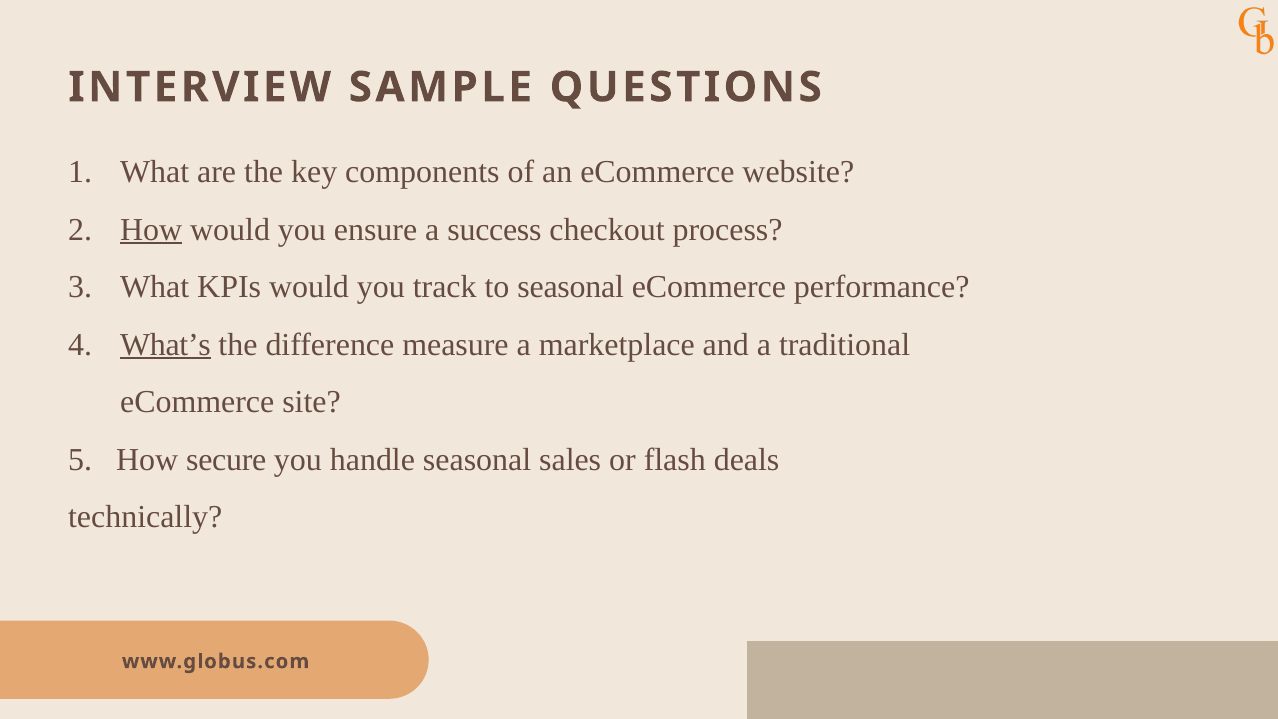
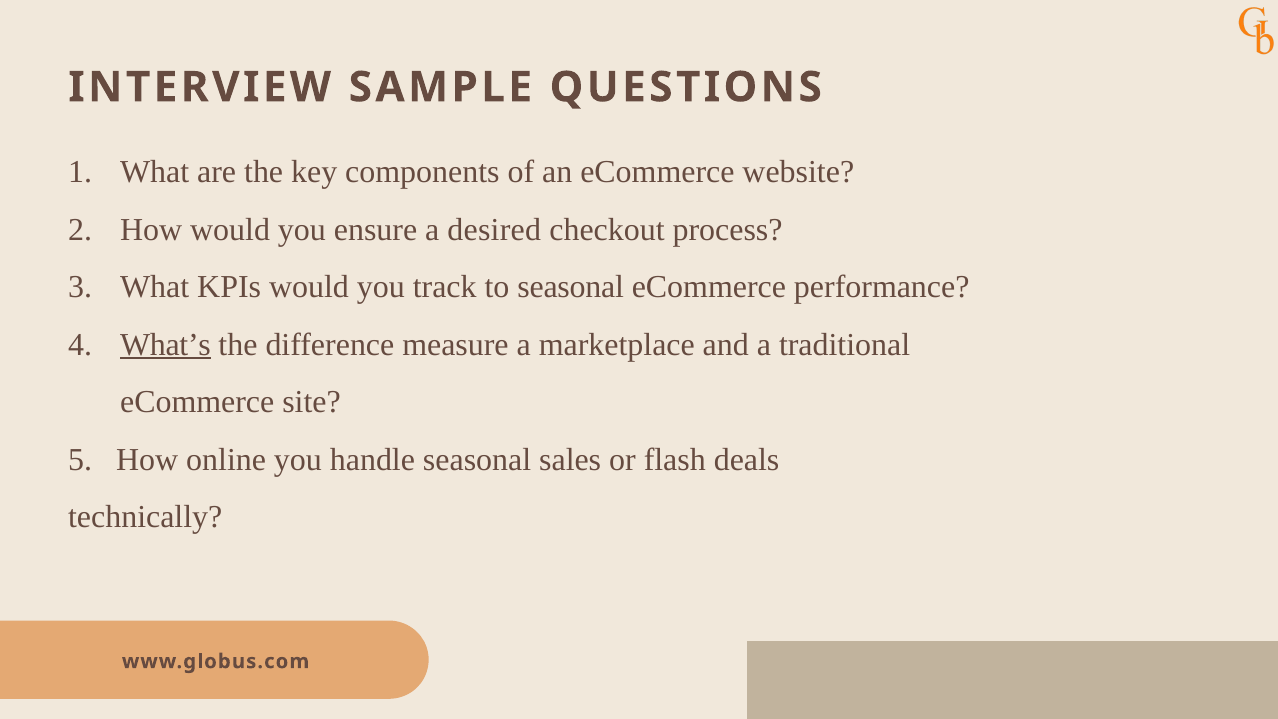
How at (151, 229) underline: present -> none
success: success -> desired
secure: secure -> online
